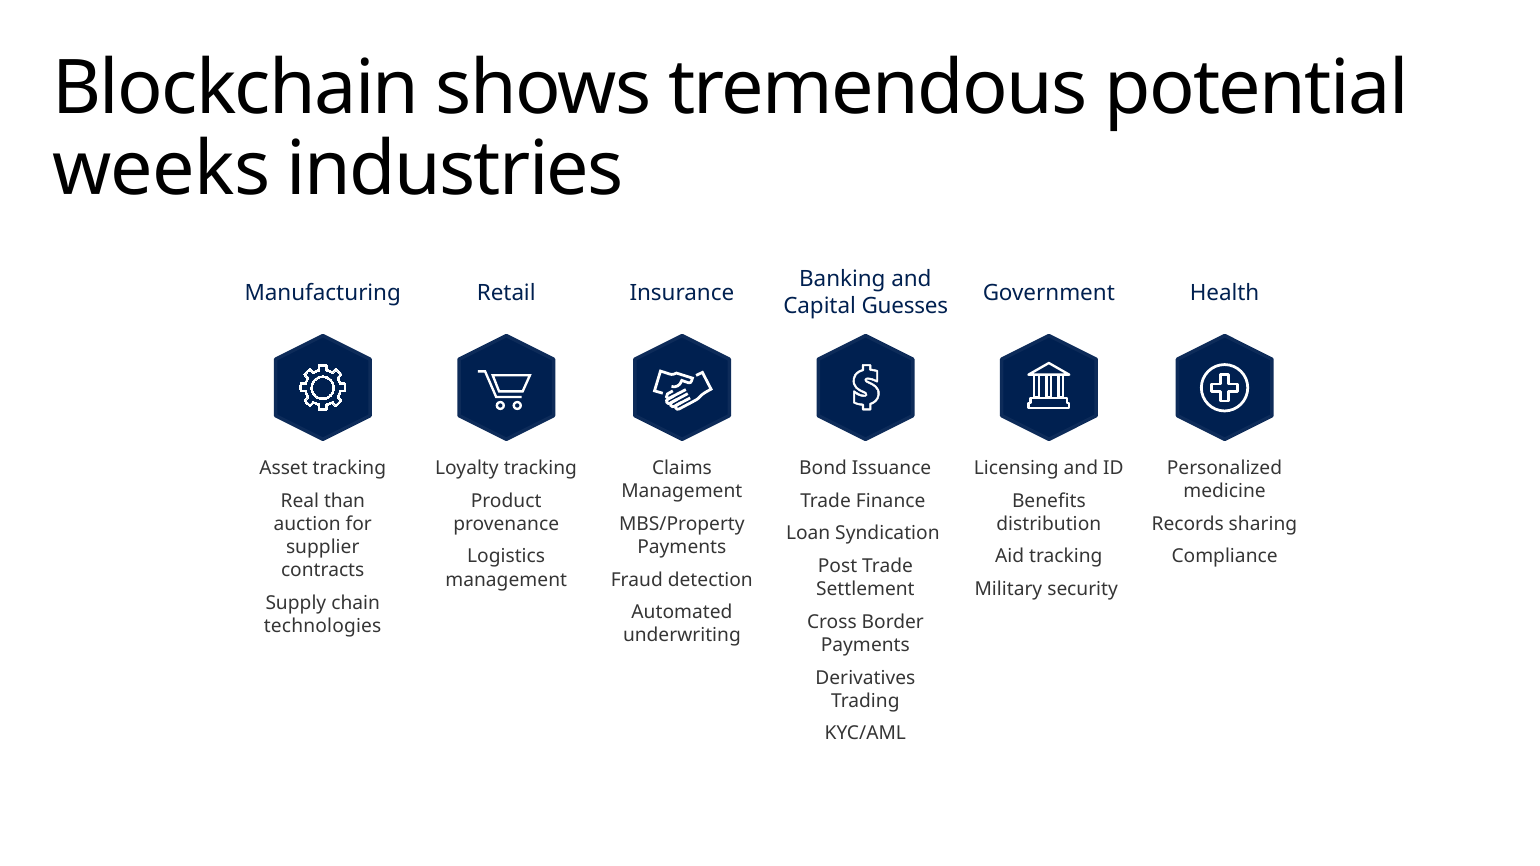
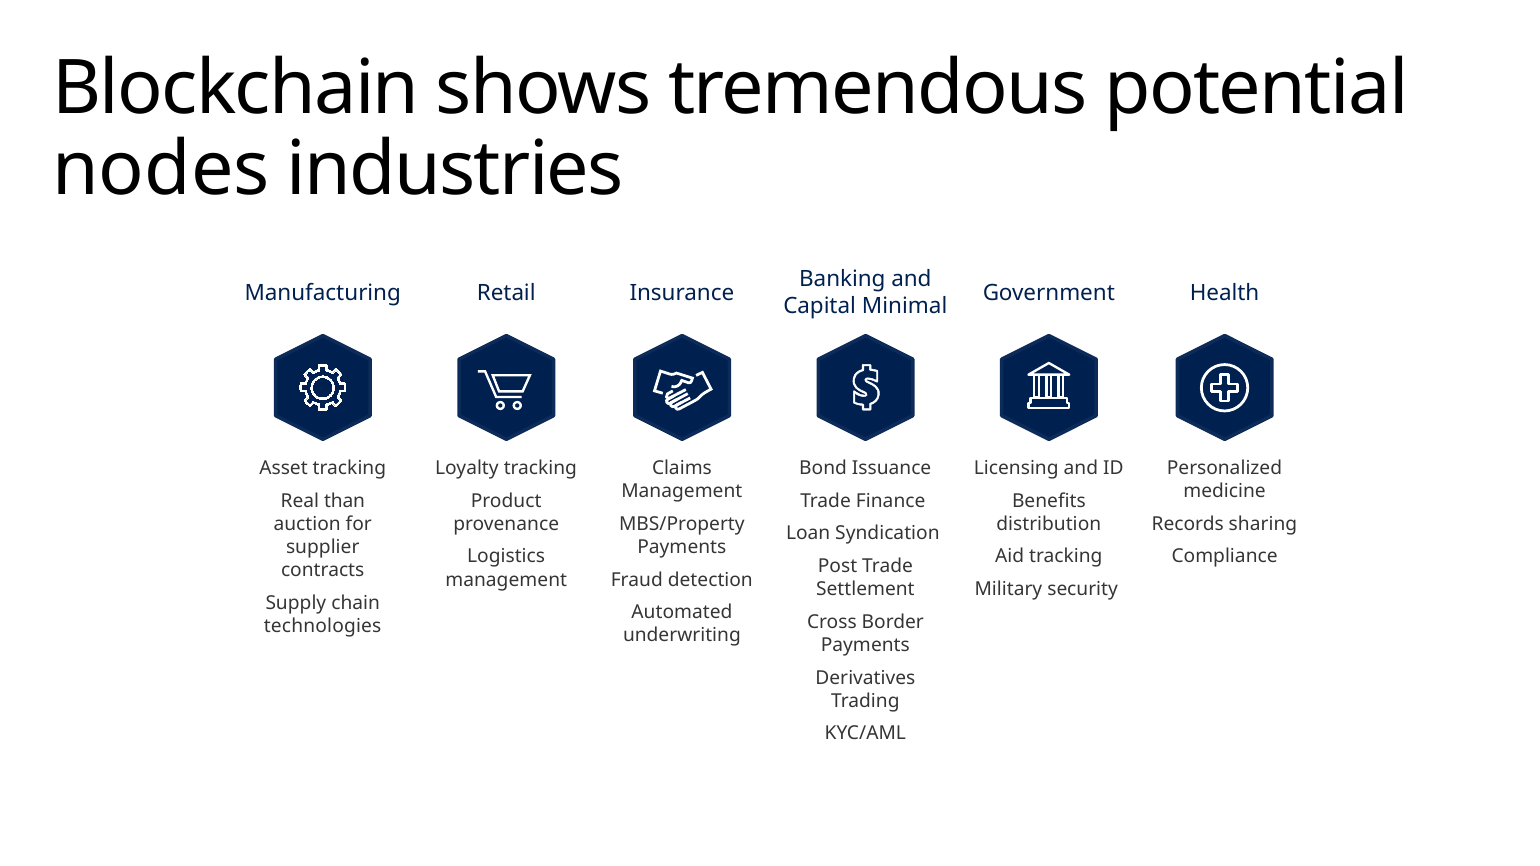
weeks: weeks -> nodes
Guesses: Guesses -> Minimal
